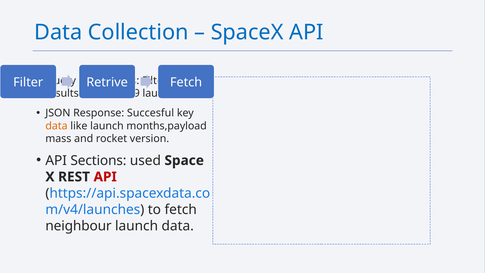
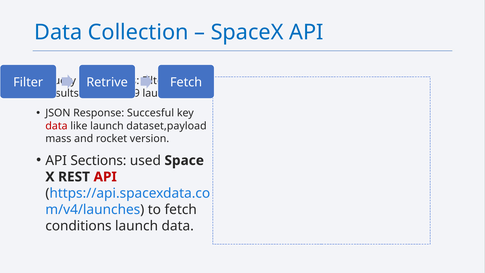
data at (57, 126) colour: orange -> red
months,payload: months,payload -> dataset,payload
neighbour: neighbour -> conditions
